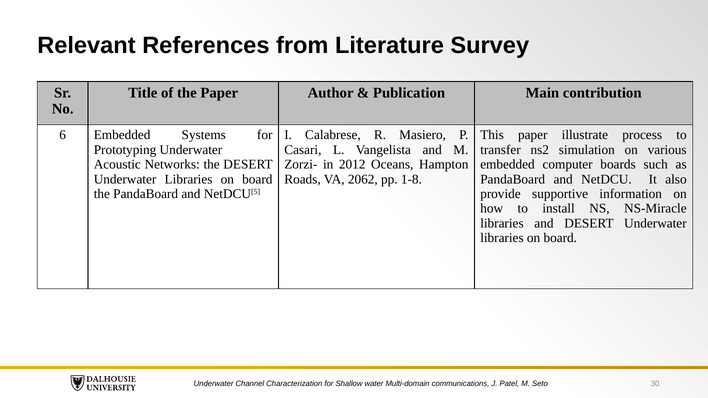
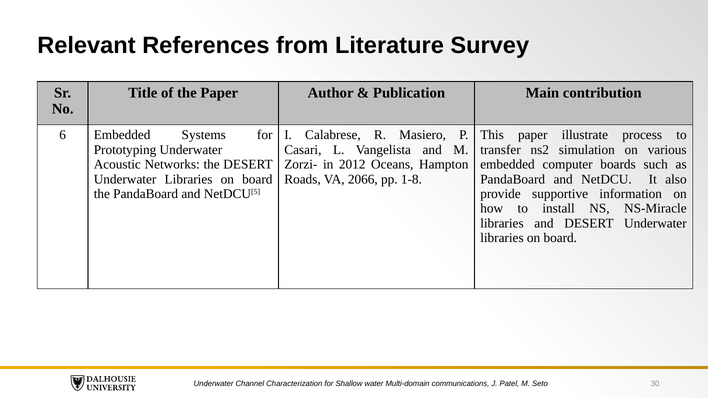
2062: 2062 -> 2066
